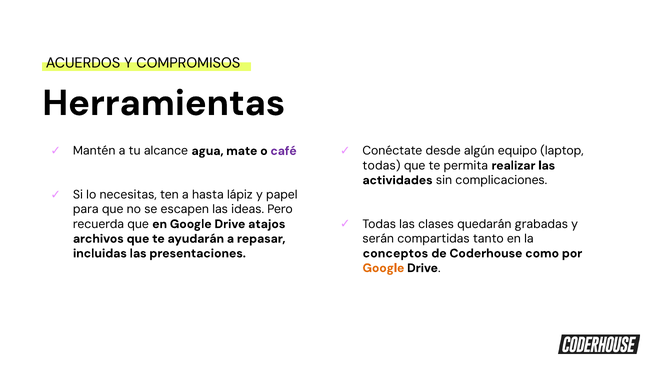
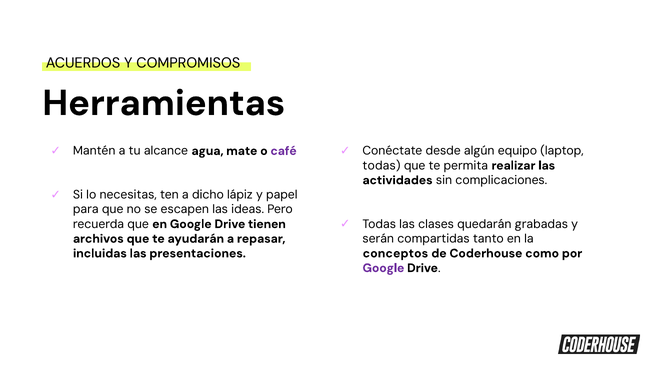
hasta: hasta -> dicho
atajos: atajos -> tienen
Google at (383, 268) colour: orange -> purple
